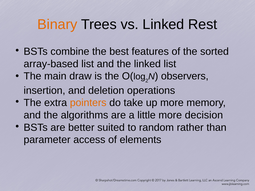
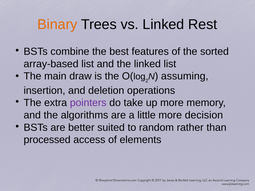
observers: observers -> assuming
pointers colour: orange -> purple
parameter: parameter -> processed
